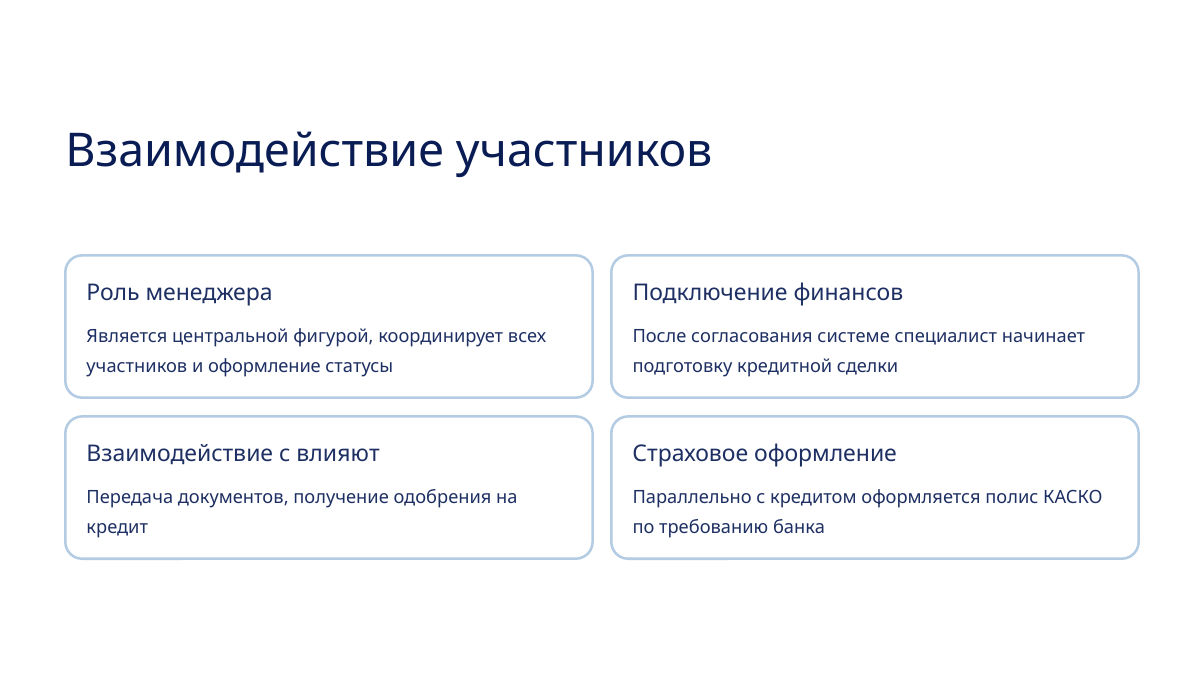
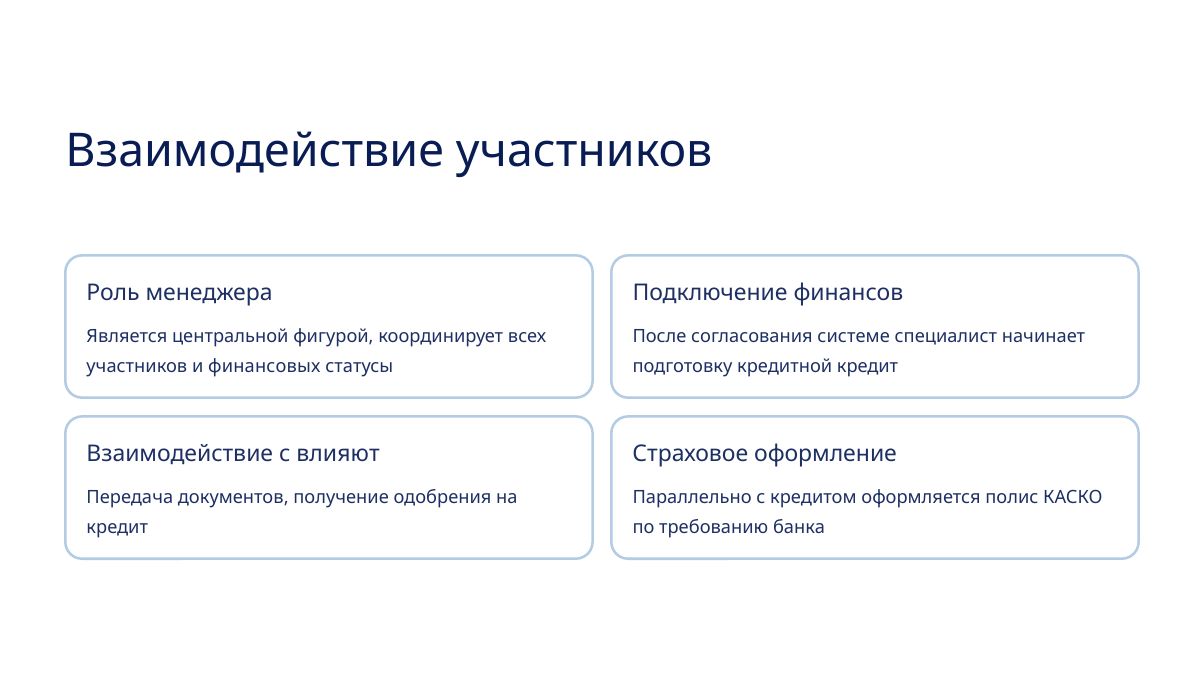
и оформление: оформление -> финансовых
кредитной сделки: сделки -> кредит
